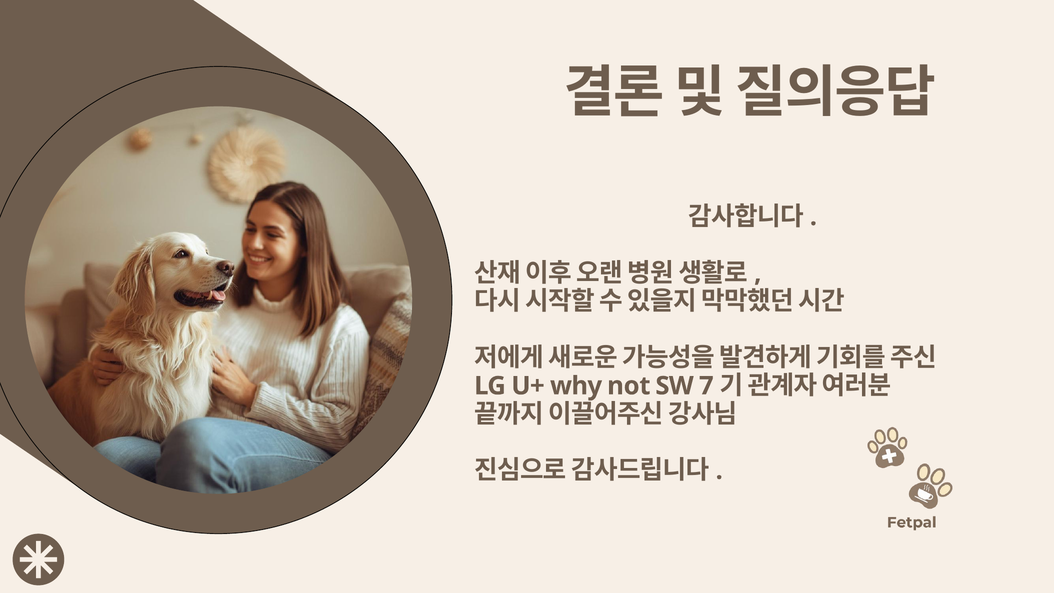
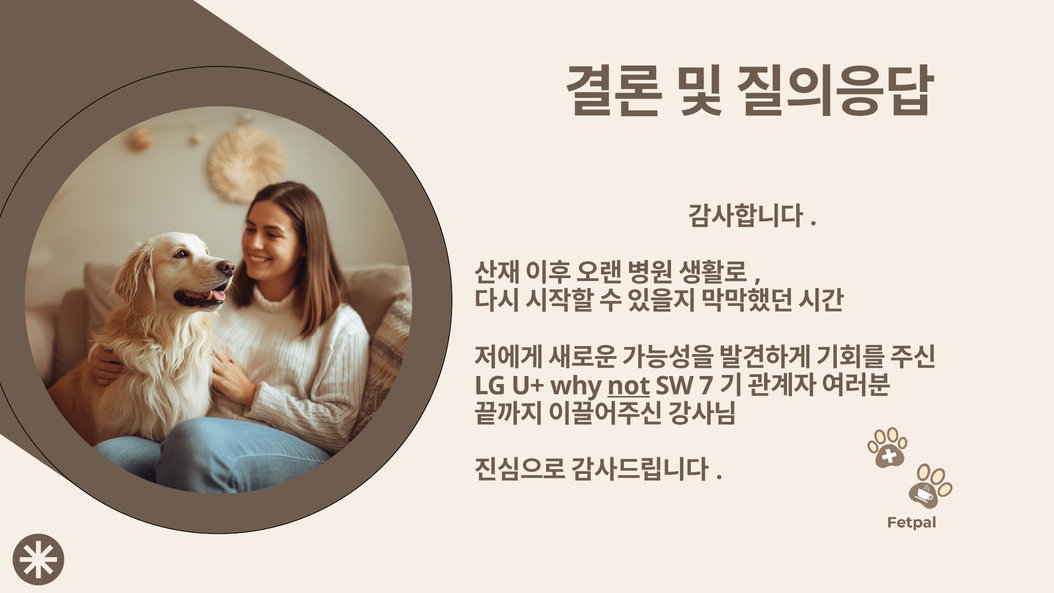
not underline: none -> present
